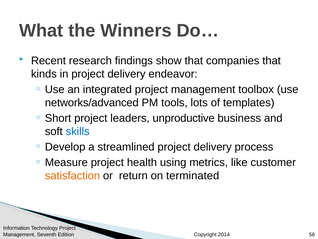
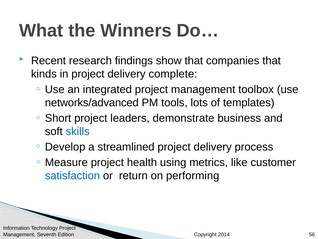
endeavor: endeavor -> complete
unproductive: unproductive -> demonstrate
satisfaction colour: orange -> blue
terminated: terminated -> performing
